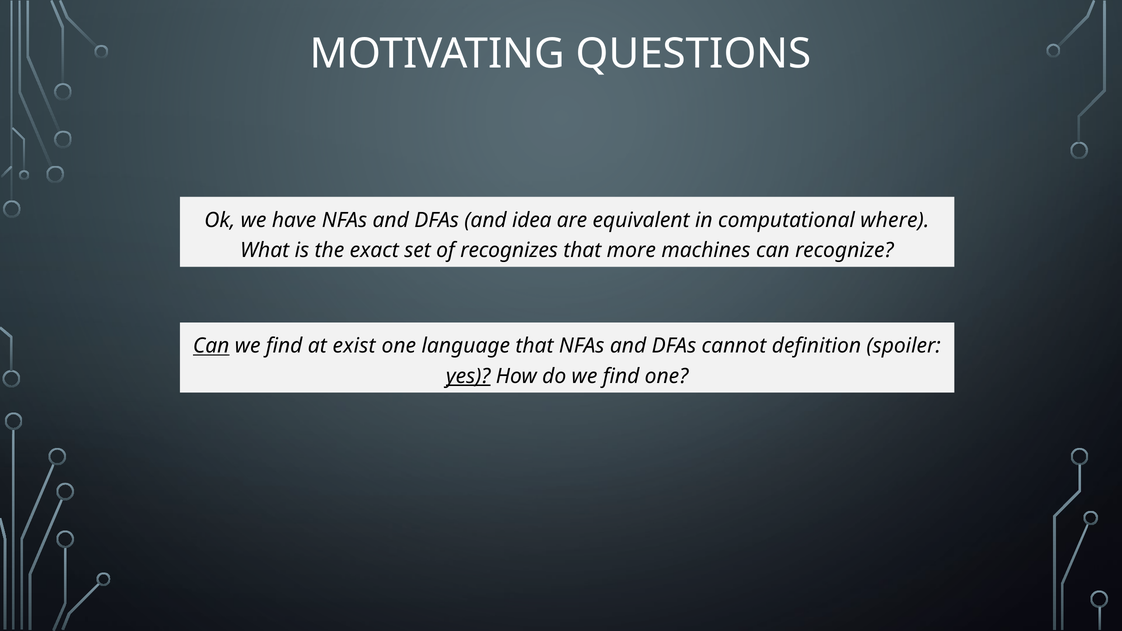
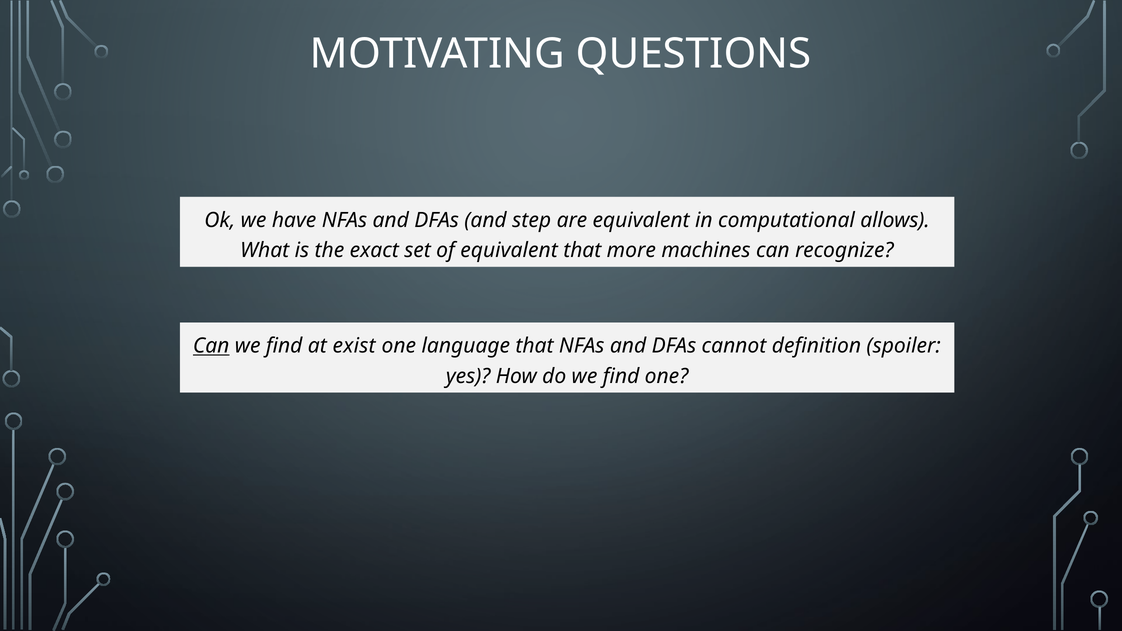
idea: idea -> step
where: where -> allows
of recognizes: recognizes -> equivalent
yes underline: present -> none
